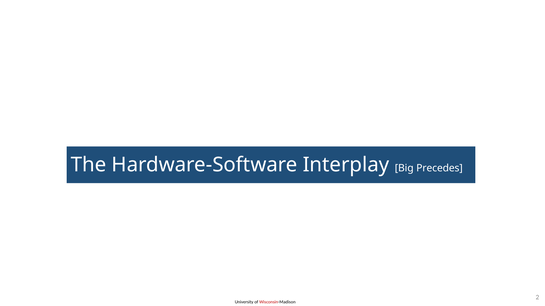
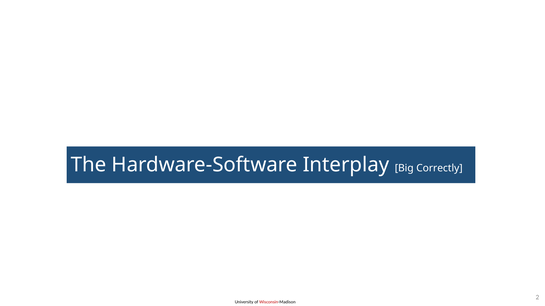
Precedes: Precedes -> Correctly
